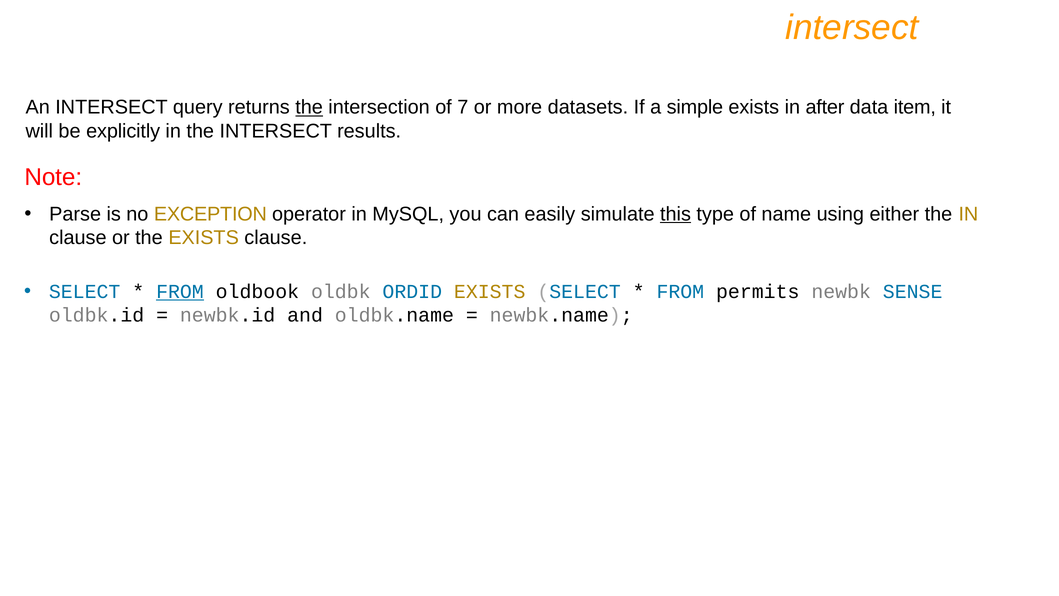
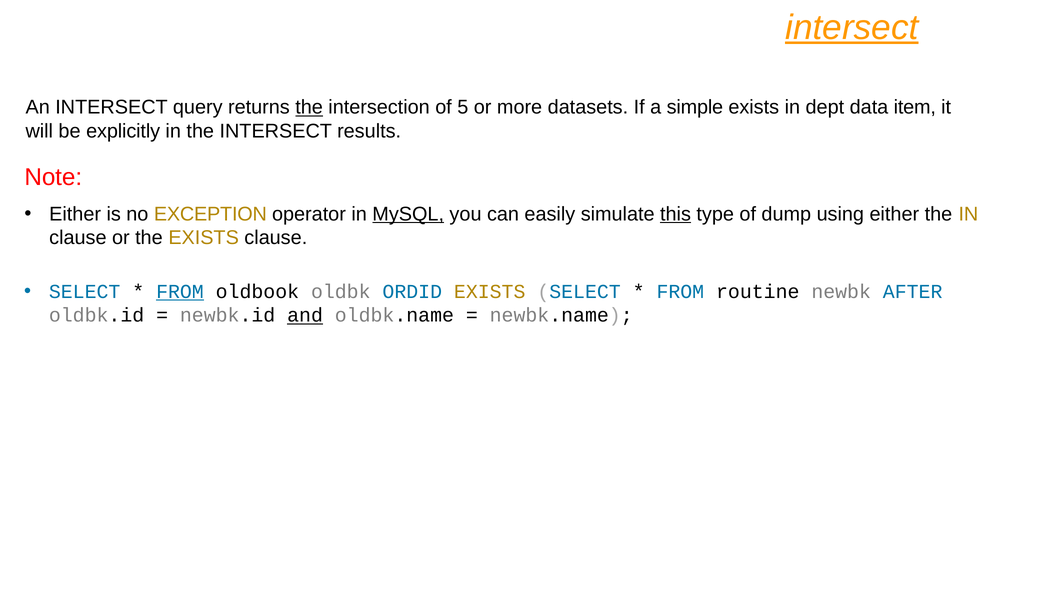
intersect at (852, 28) underline: none -> present
7: 7 -> 5
after: after -> dept
Parse at (75, 214): Parse -> Either
MySQL underline: none -> present
name: name -> dump
permits: permits -> routine
SENSE: SENSE -> AFTER
and underline: none -> present
